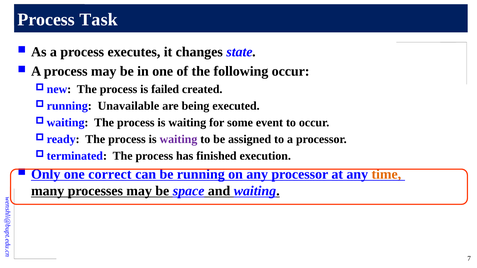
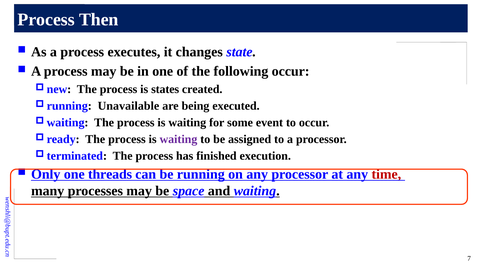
Task: Task -> Then
failed: failed -> states
correct: correct -> threads
time colour: orange -> red
